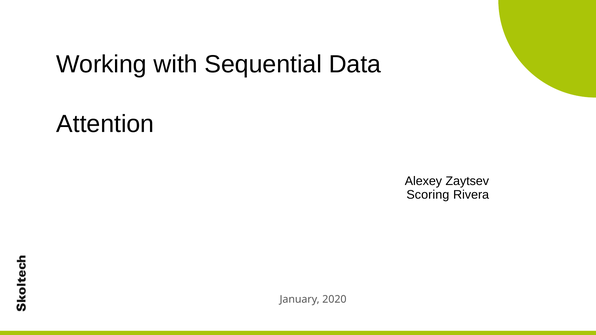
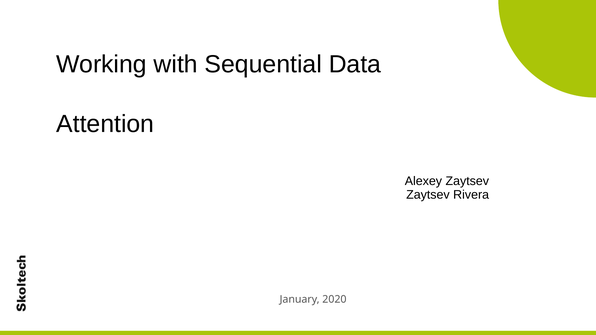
Scoring at (428, 195): Scoring -> Zaytsev
